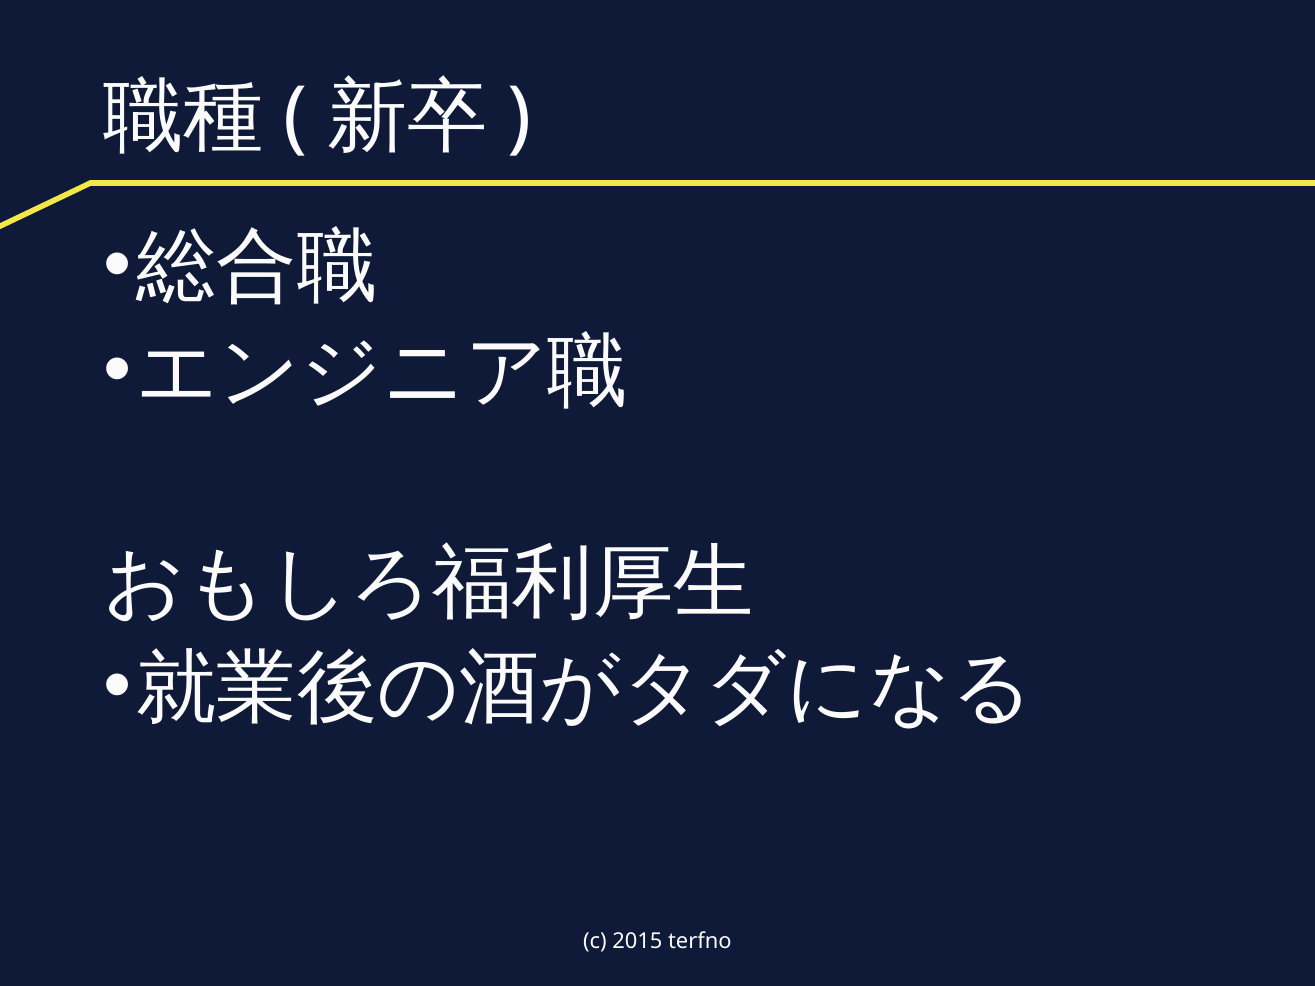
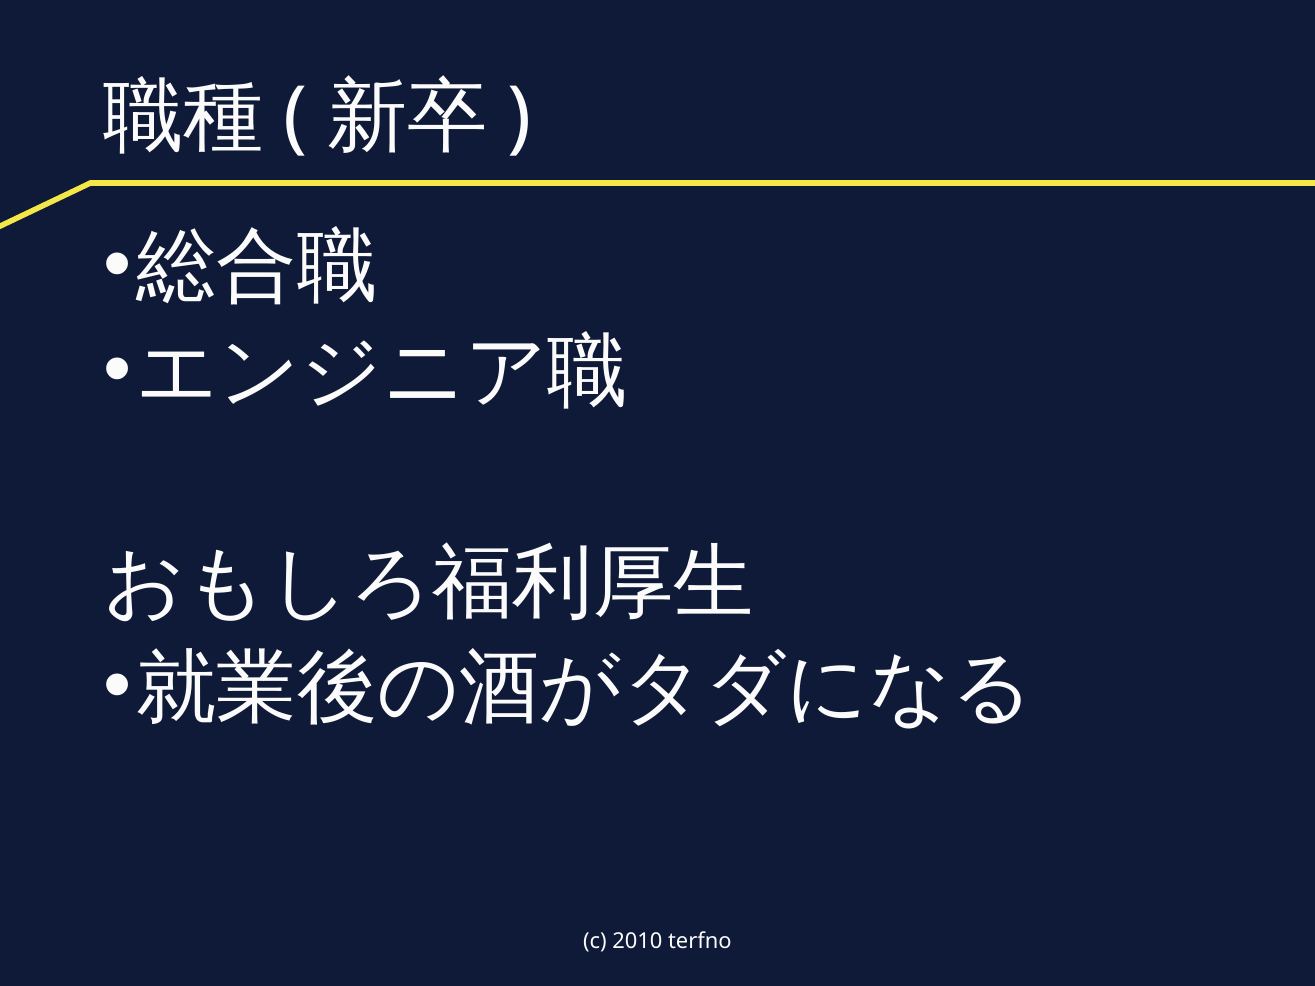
2015: 2015 -> 2010
